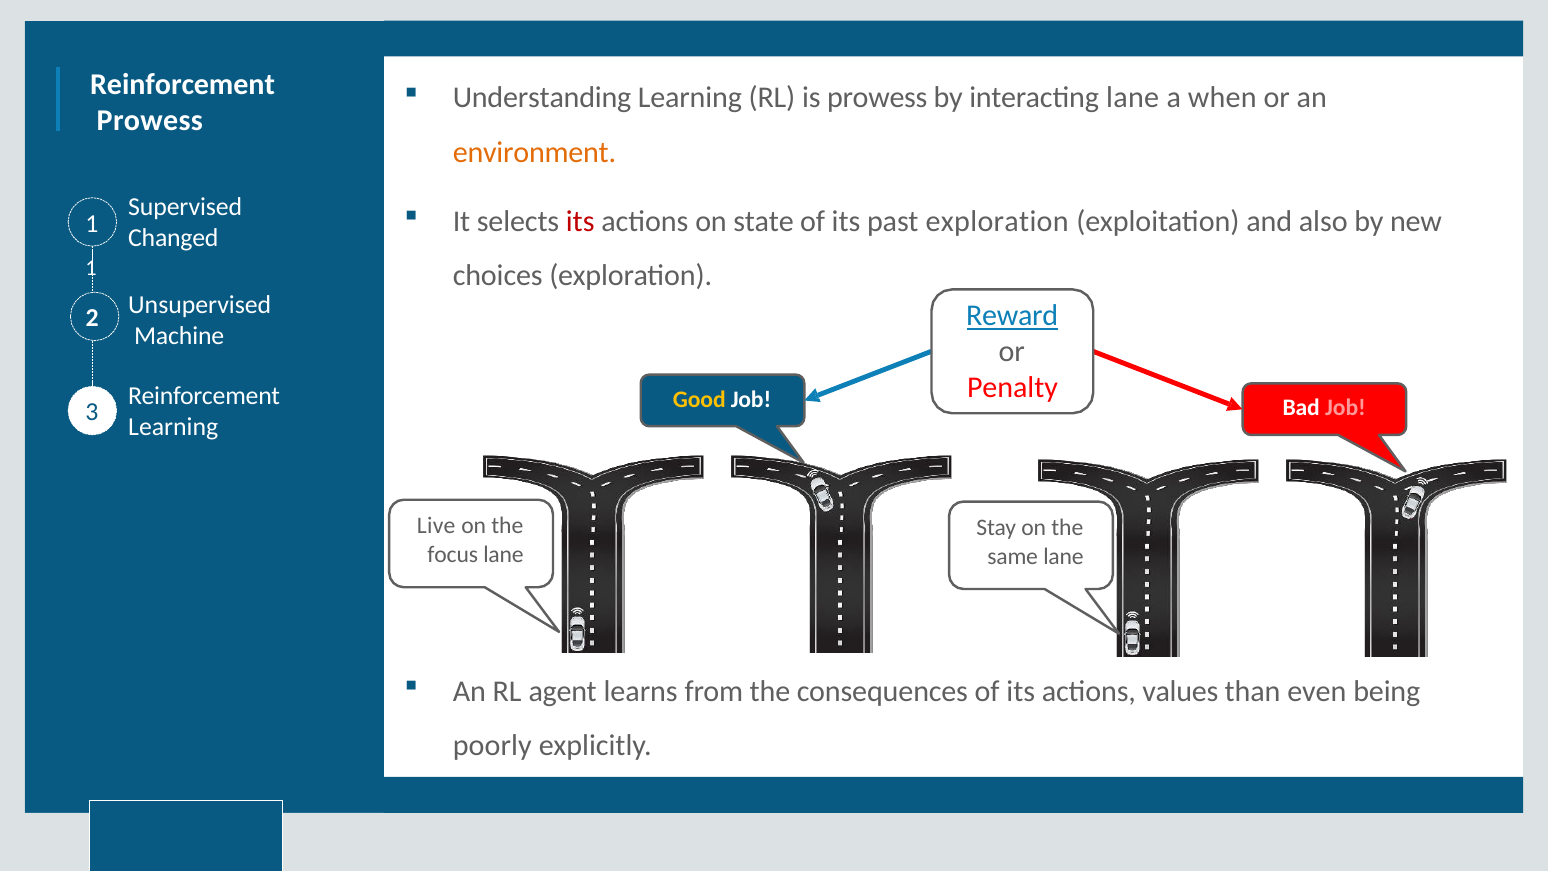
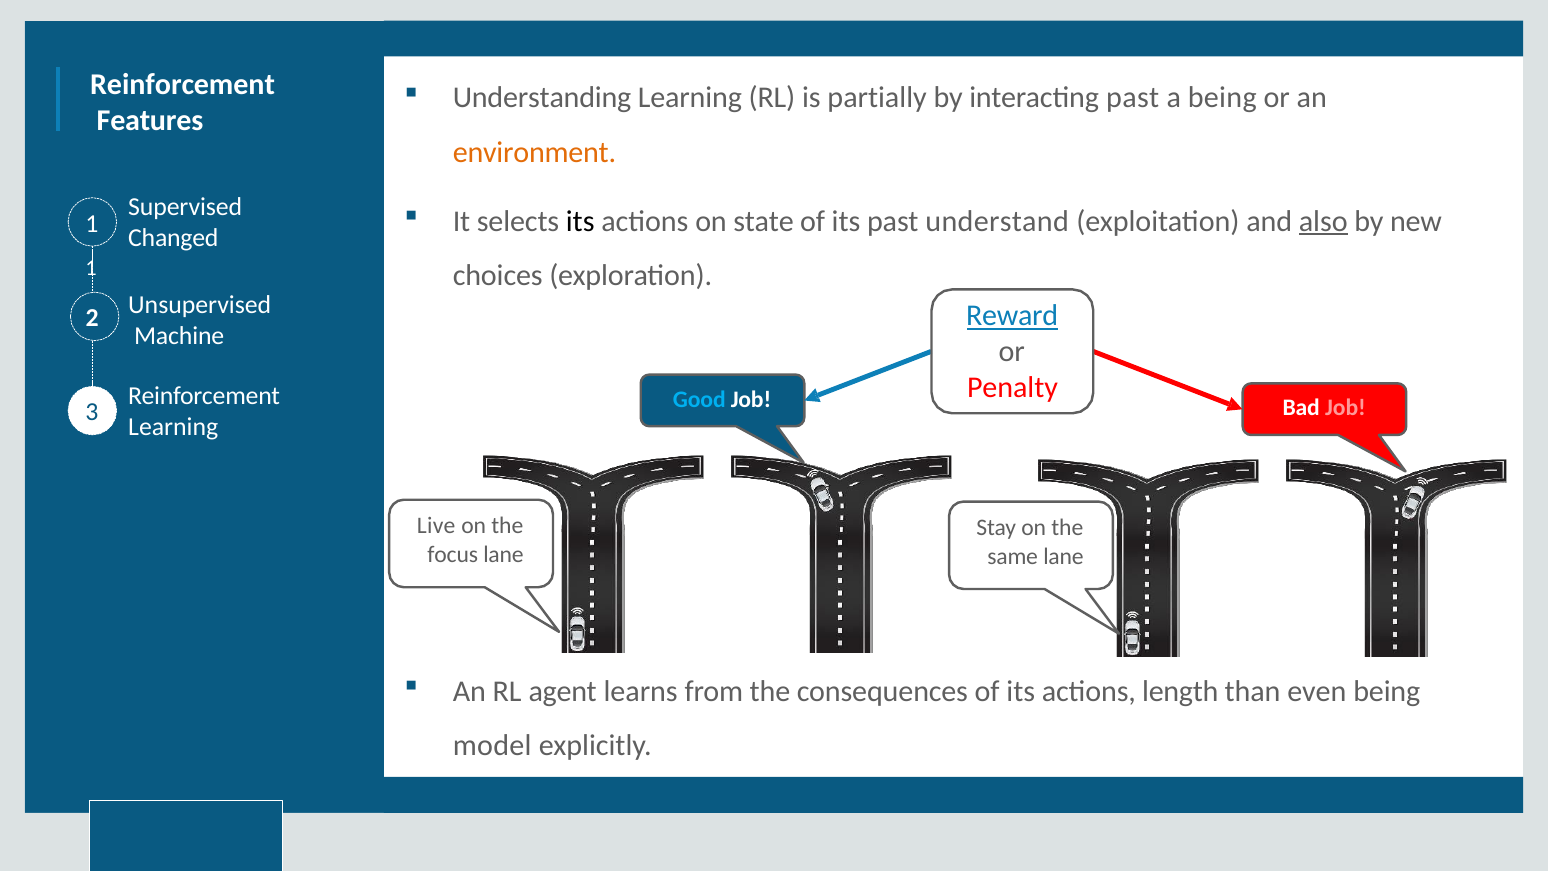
is prowess: prowess -> partially
interacting lane: lane -> past
a when: when -> being
Prowess at (150, 120): Prowess -> Features
its at (580, 221) colour: red -> black
past exploration: exploration -> understand
also underline: none -> present
Good colour: yellow -> light blue
values: values -> length
poorly: poorly -> model
